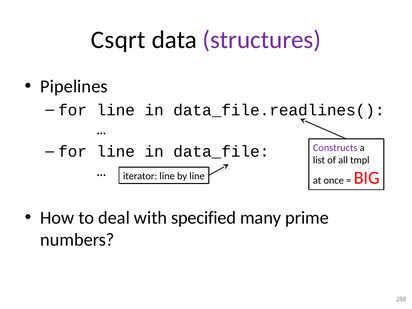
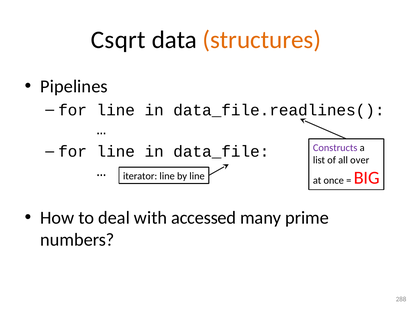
structures colour: purple -> orange
tmpl: tmpl -> over
specified: specified -> accessed
